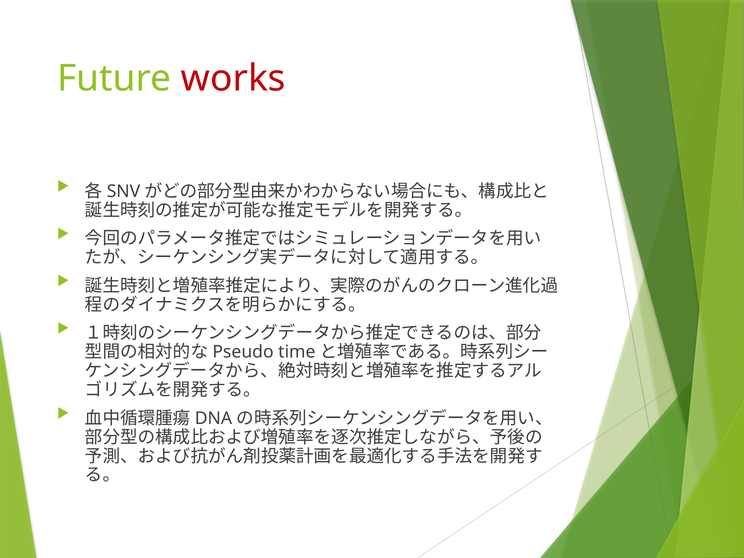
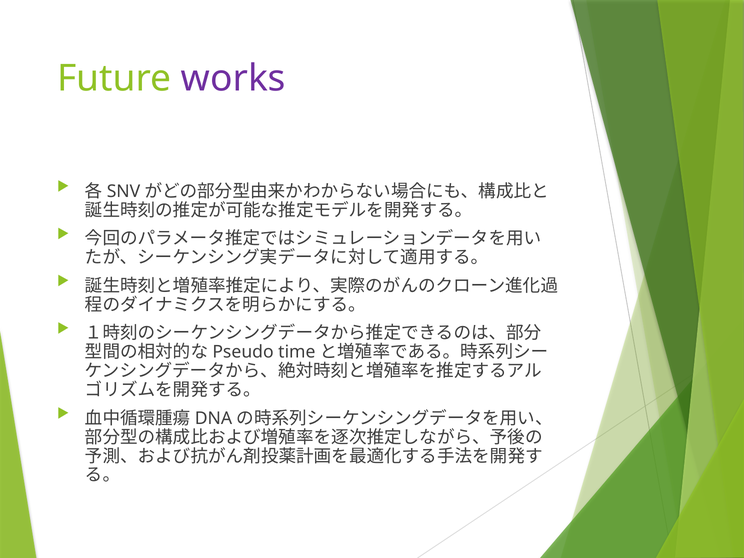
works colour: red -> purple
